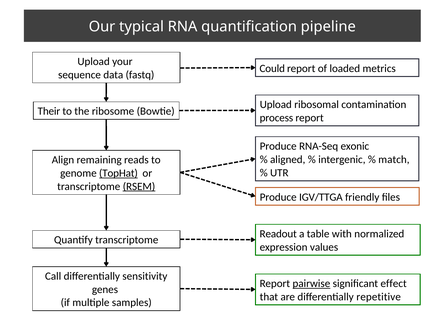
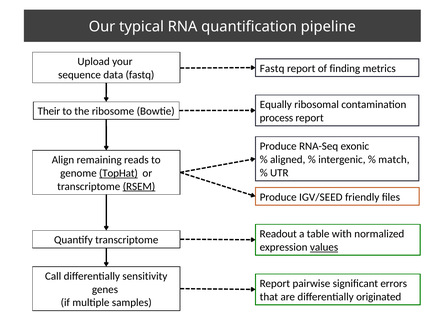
Could at (272, 68): Could -> Fastq
loaded: loaded -> finding
Upload at (276, 104): Upload -> Equally
IGV/TTGA: IGV/TTGA -> IGV/SEED
values underline: none -> present
pairwise underline: present -> none
effect: effect -> errors
repetitive: repetitive -> originated
